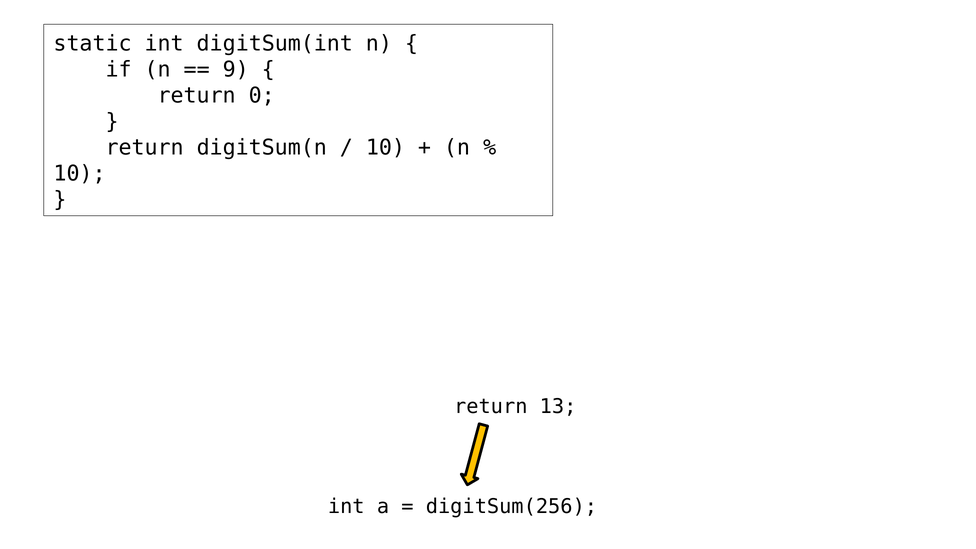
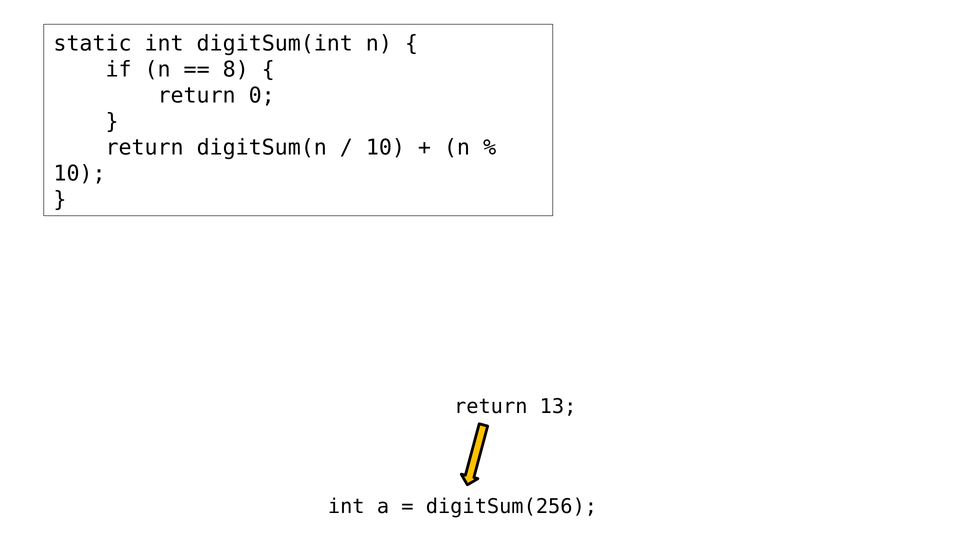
9: 9 -> 8
